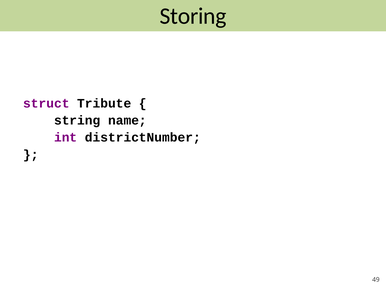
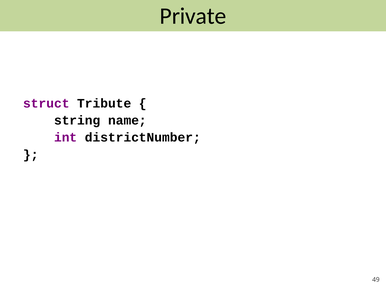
Storing: Storing -> Private
